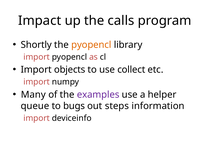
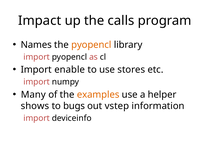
Shortly: Shortly -> Names
objects: objects -> enable
collect: collect -> stores
examples colour: purple -> orange
queue: queue -> shows
steps: steps -> vstep
